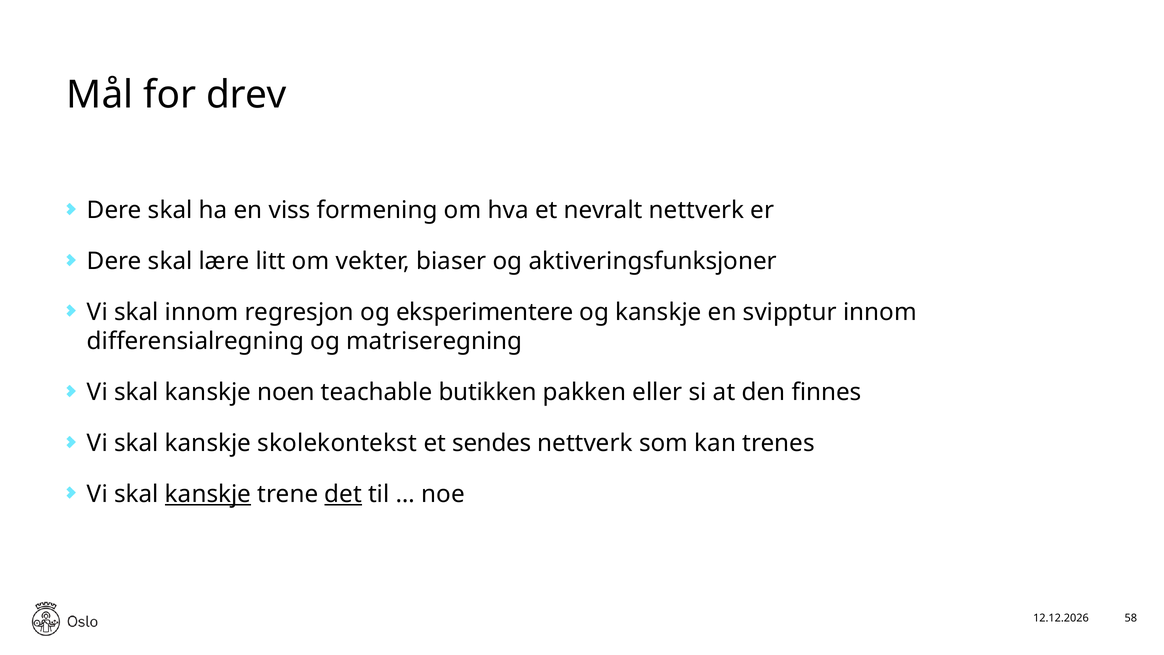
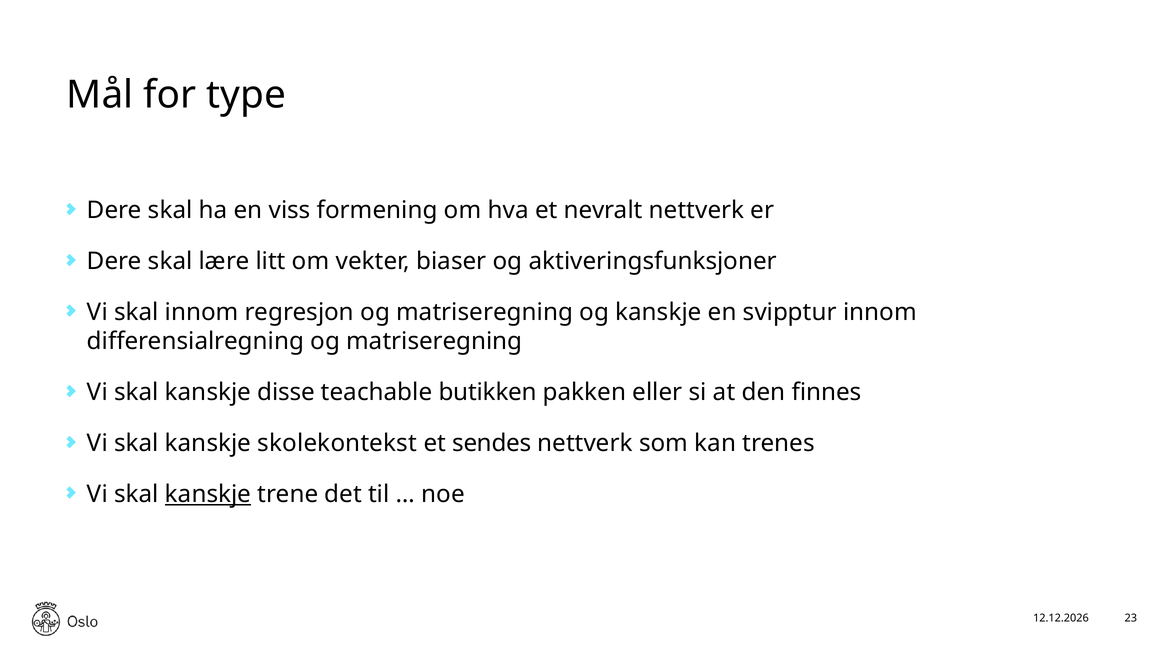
drev: drev -> type
regresjon og eksperimentere: eksperimentere -> matriseregning
noen: noen -> disse
det underline: present -> none
58: 58 -> 23
